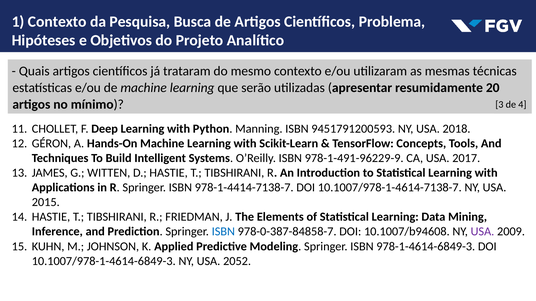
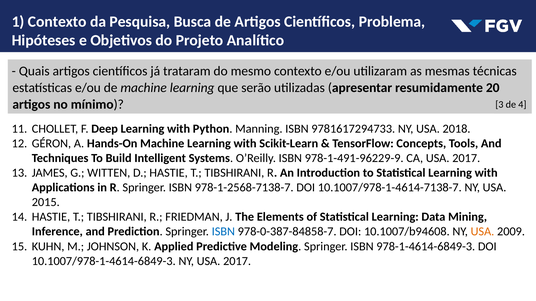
9451791200593: 9451791200593 -> 9781617294733
978-1-4414-7138-7: 978-1-4414-7138-7 -> 978-1-2568-7138-7
USA at (482, 232) colour: purple -> orange
NY USA 2052: 2052 -> 2017
